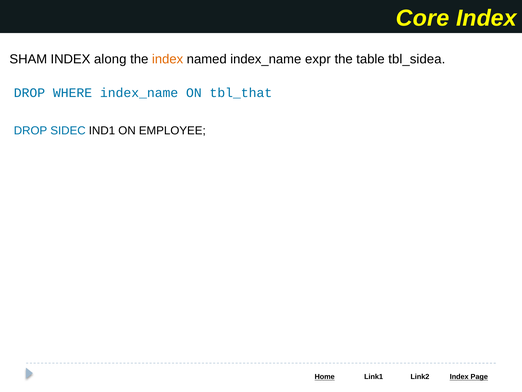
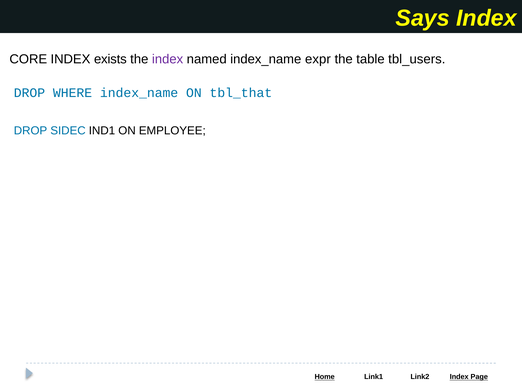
Core: Core -> Says
SHAM: SHAM -> CORE
along: along -> exists
index at (168, 59) colour: orange -> purple
tbl_sidea: tbl_sidea -> tbl_users
